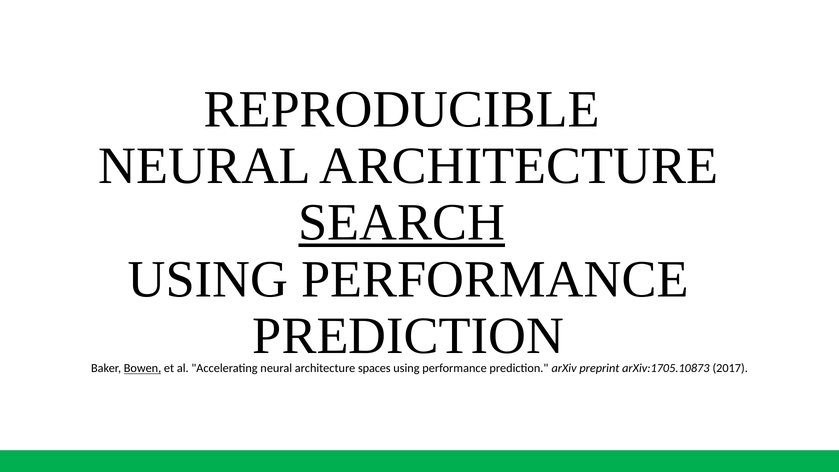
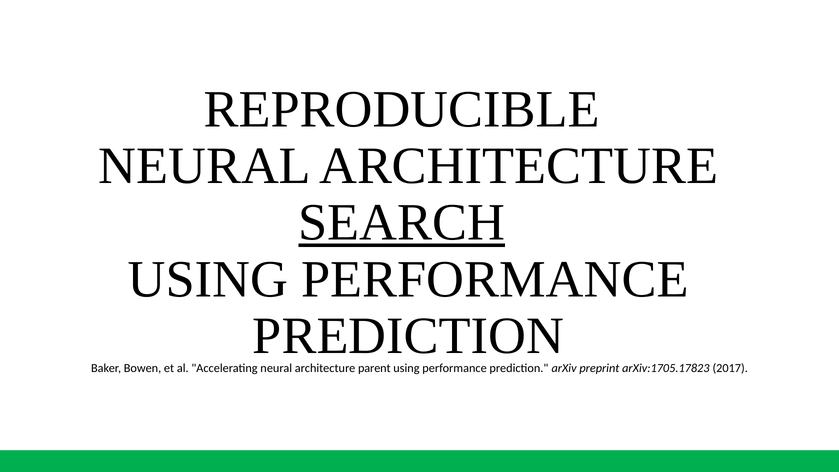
Bowen underline: present -> none
spaces: spaces -> parent
arXiv:1705.10873: arXiv:1705.10873 -> arXiv:1705.17823
